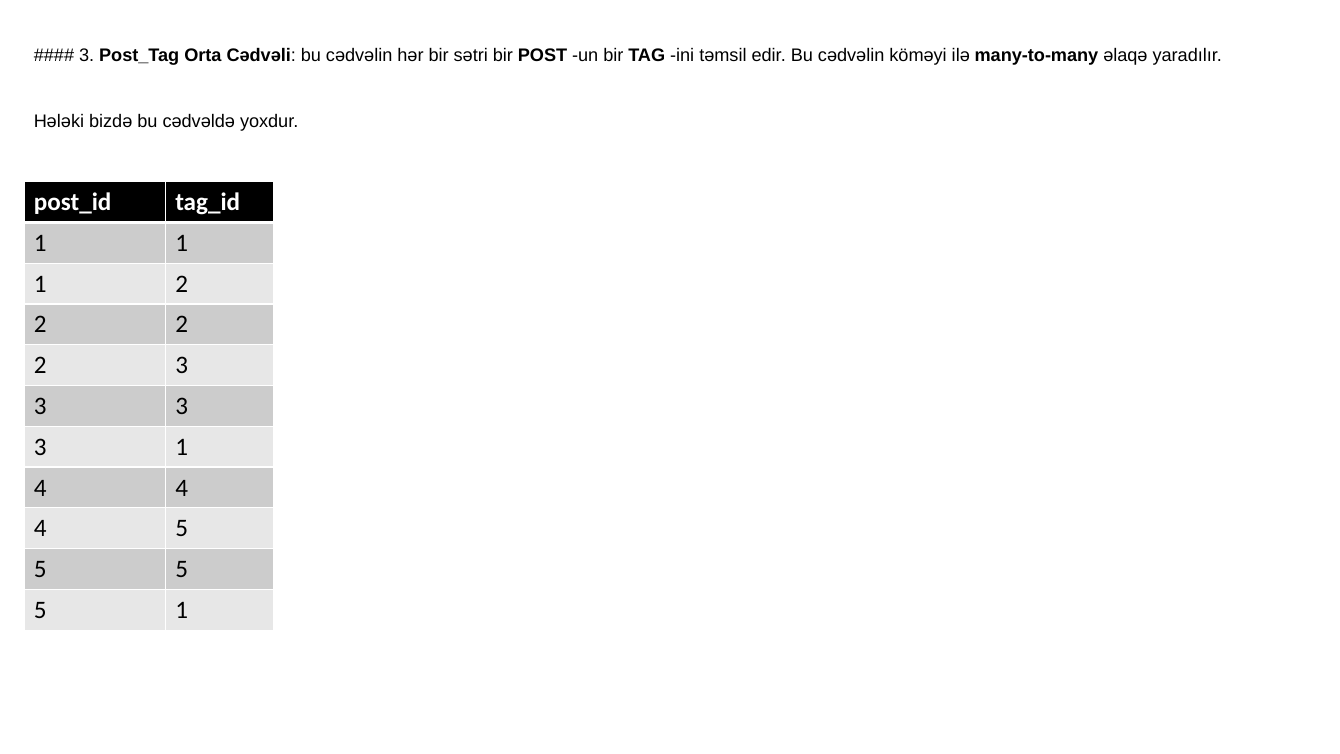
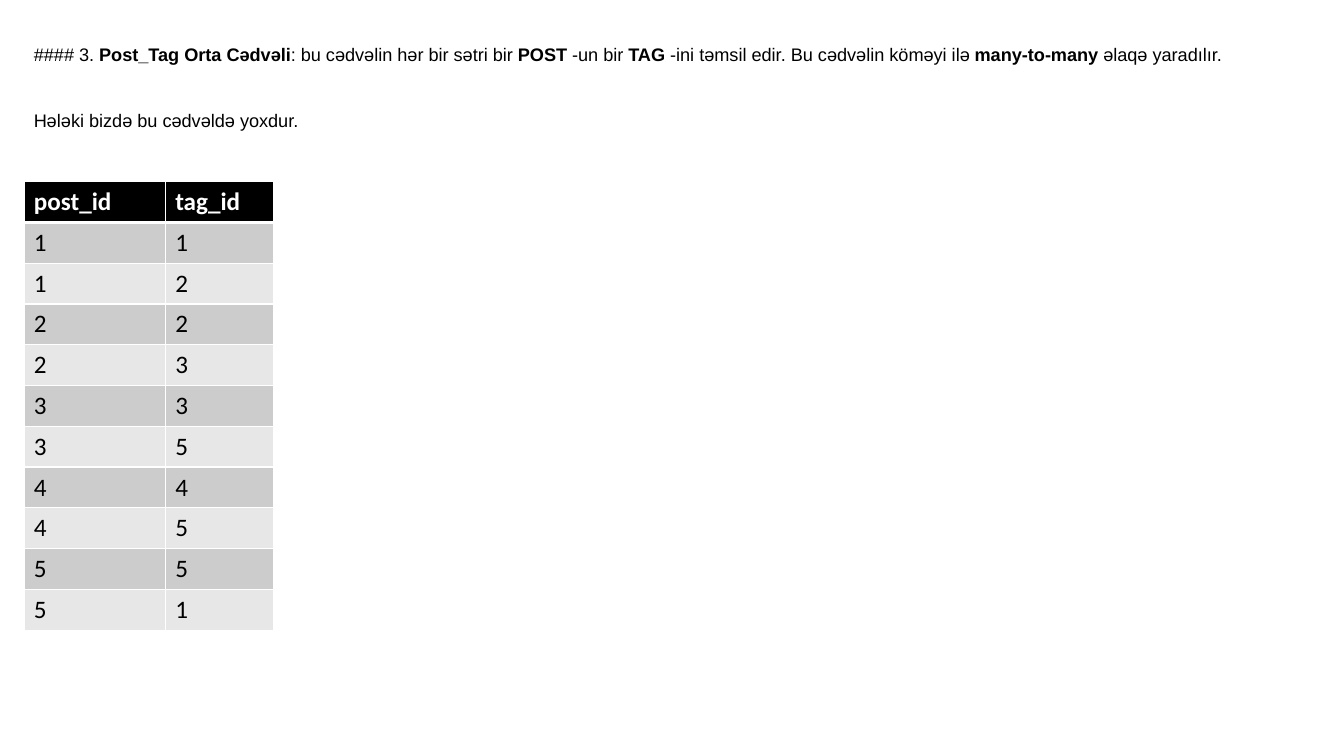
3 1: 1 -> 5
